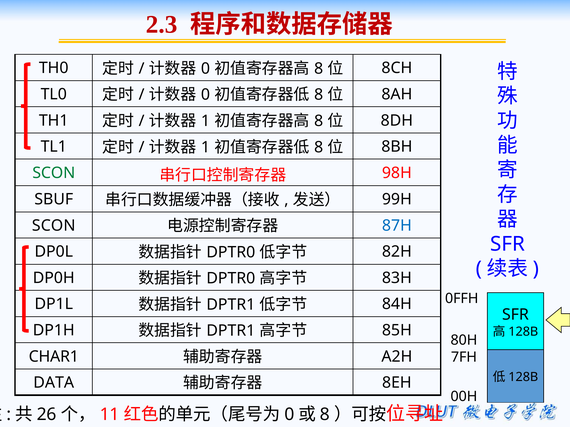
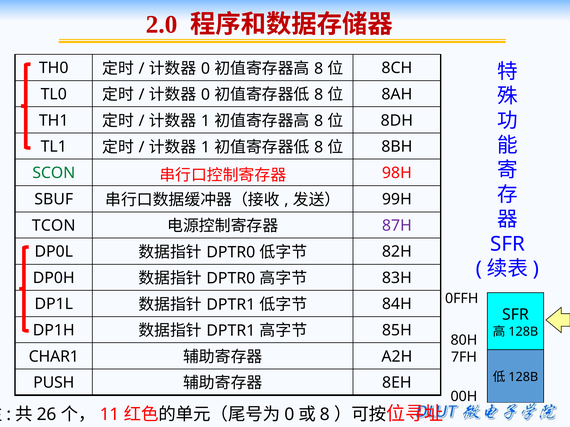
2.3: 2.3 -> 2.0
SCON at (54, 226): SCON -> TCON
87H colour: blue -> purple
DATA: DATA -> PUSH
